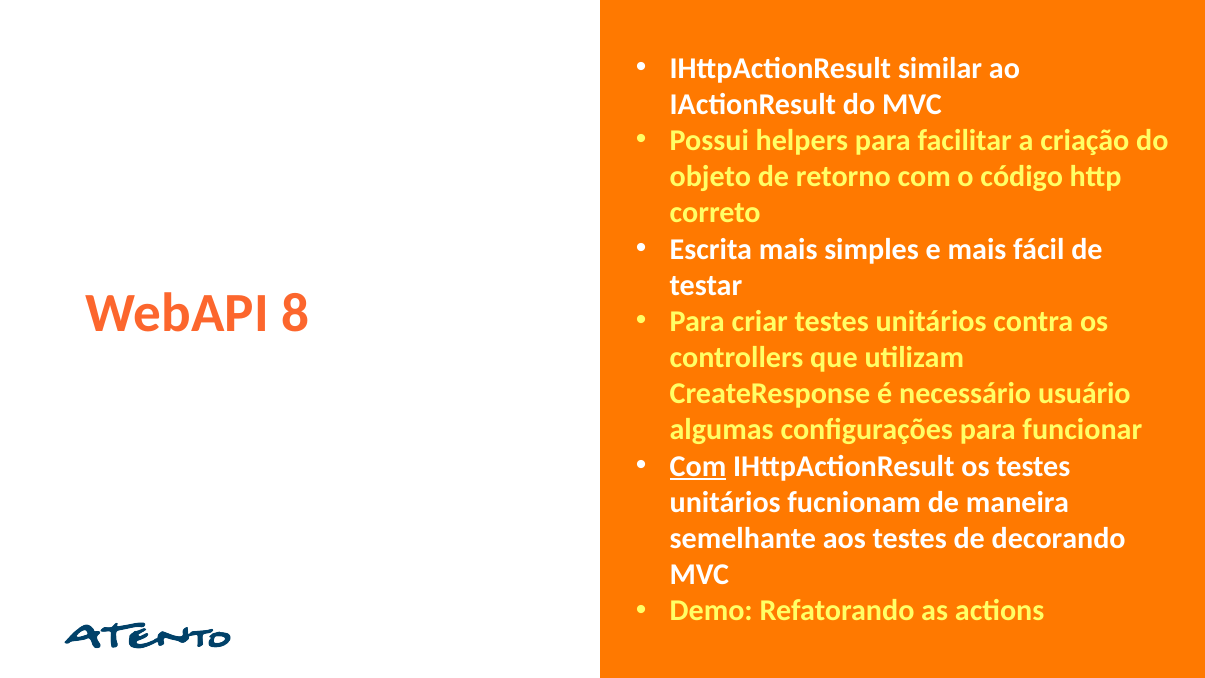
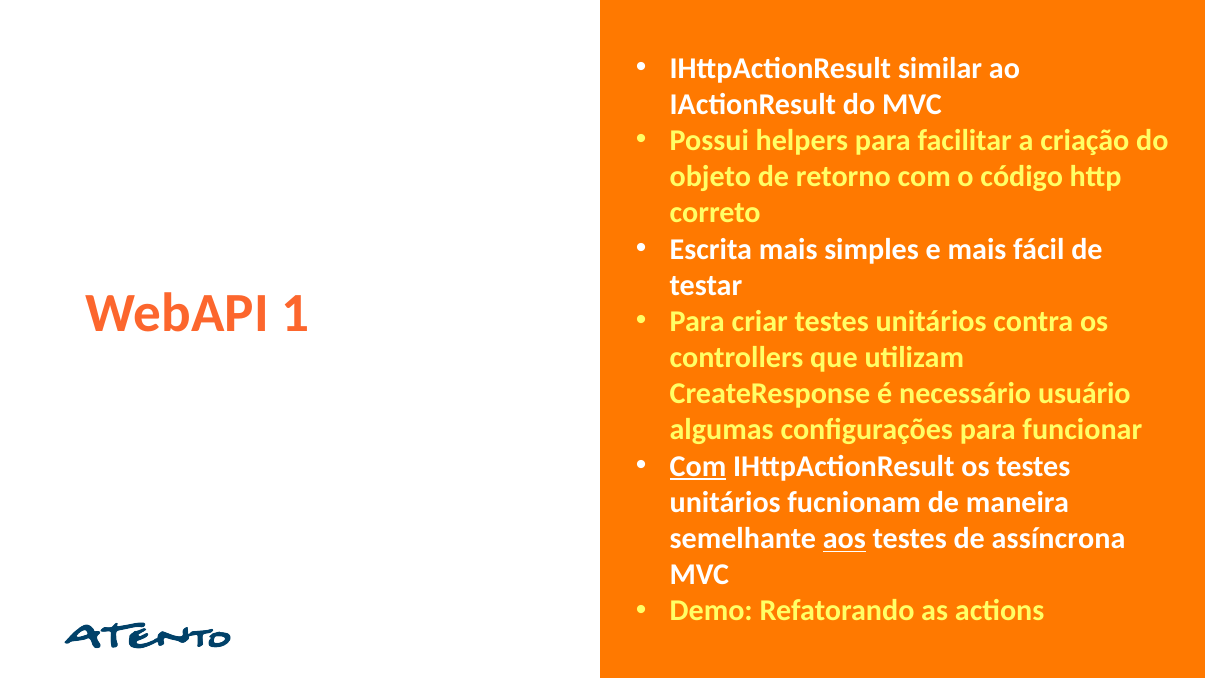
8: 8 -> 1
aos underline: none -> present
decorando: decorando -> assíncrona
